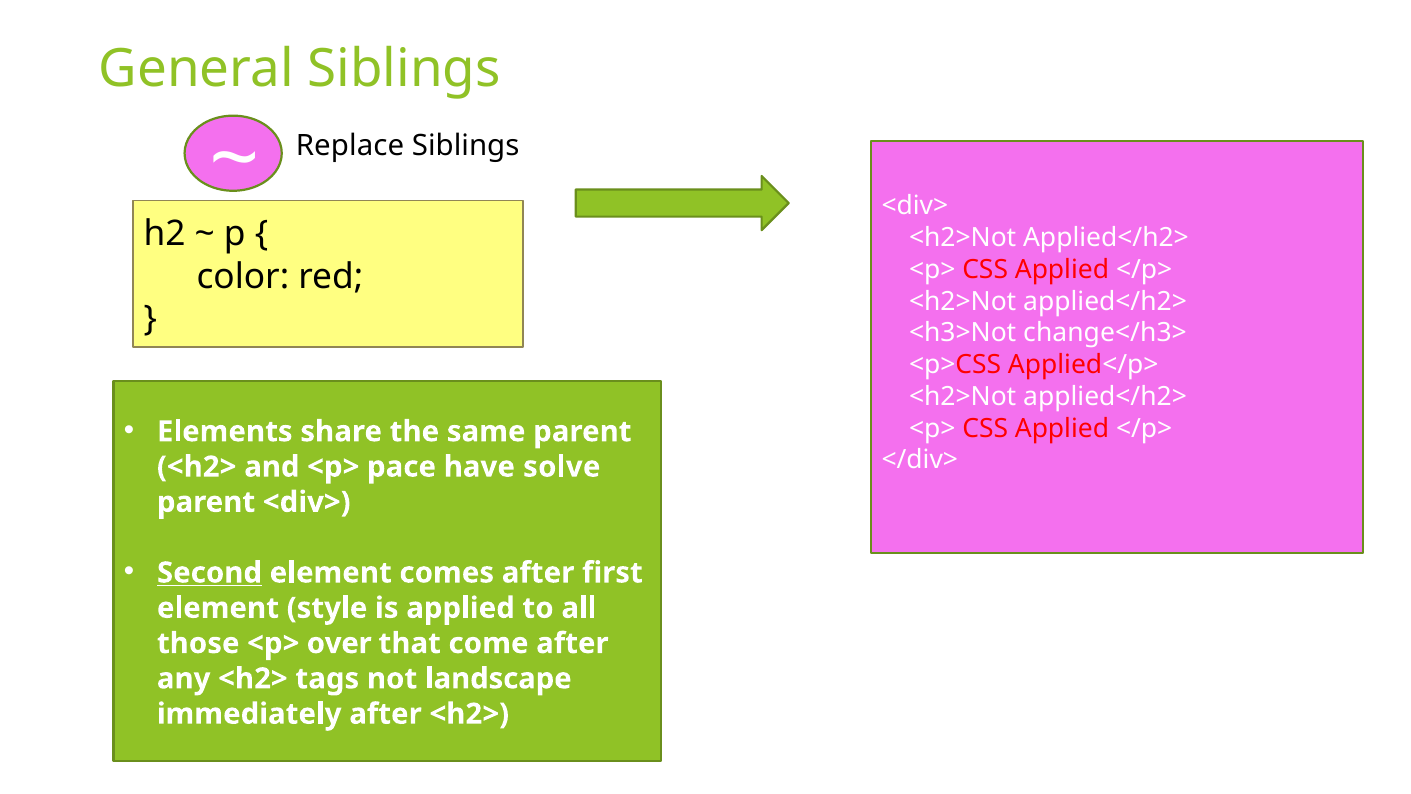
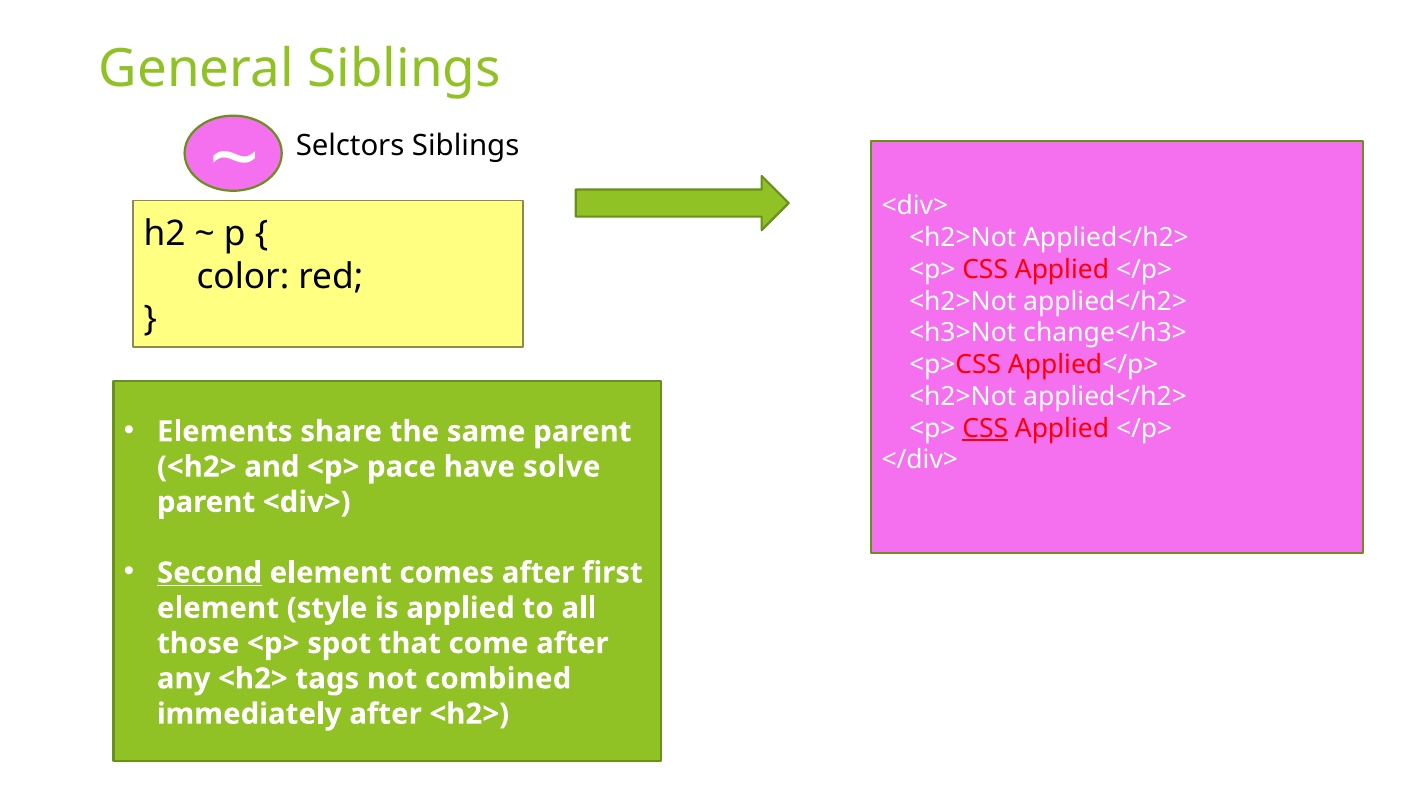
Replace: Replace -> Selctors
CSS at (985, 428) underline: none -> present
over: over -> spot
landscape: landscape -> combined
